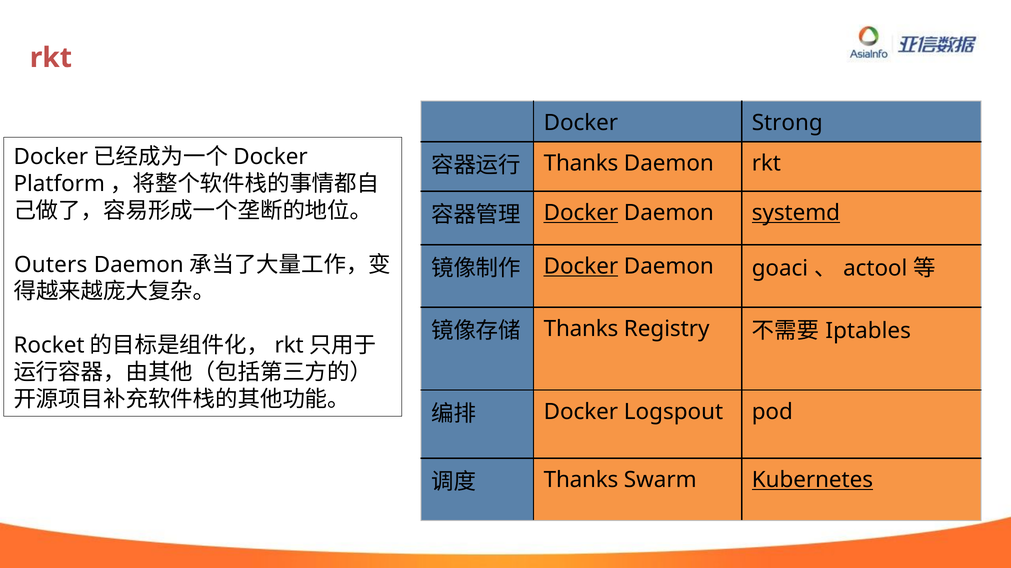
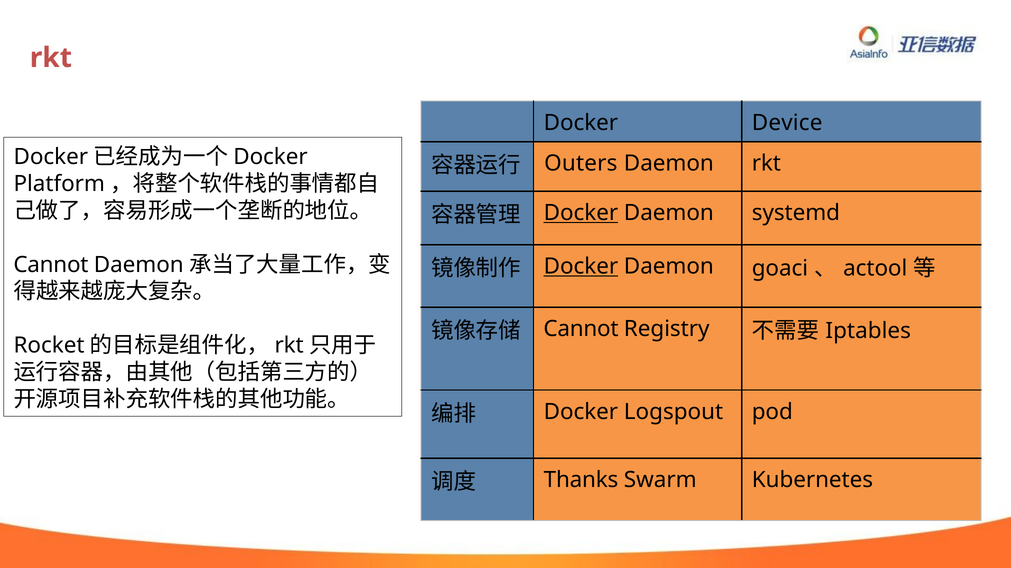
Strong: Strong -> Device
Thanks at (581, 163): Thanks -> Outers
systemd underline: present -> none
Outers at (51, 265): Outers -> Cannot
Thanks at (581, 329): Thanks -> Cannot
Kubernetes underline: present -> none
